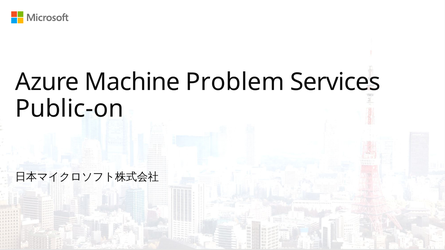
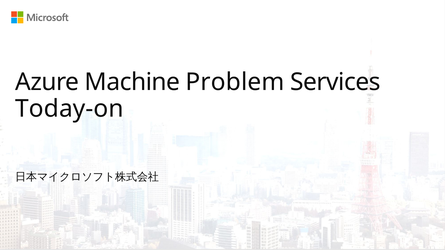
Public-on: Public-on -> Today-on
